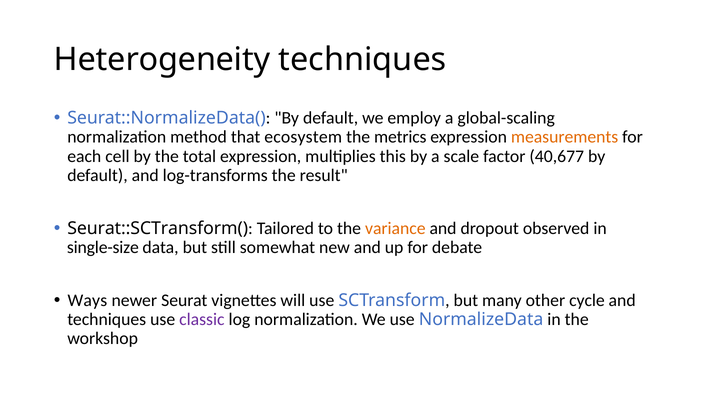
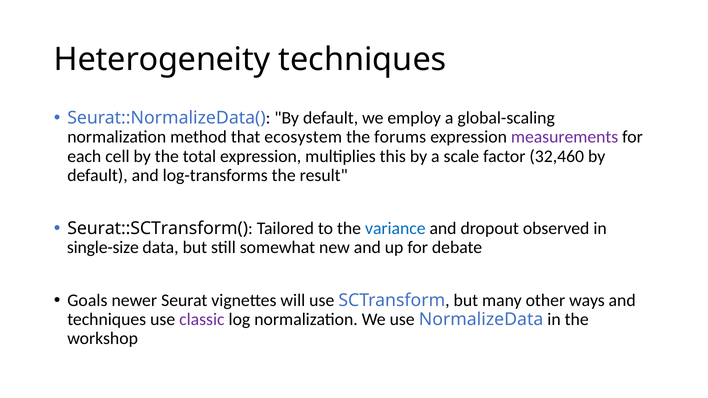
metrics: metrics -> forums
measurements colour: orange -> purple
40,677: 40,677 -> 32,460
variance colour: orange -> blue
Ways: Ways -> Goals
cycle: cycle -> ways
